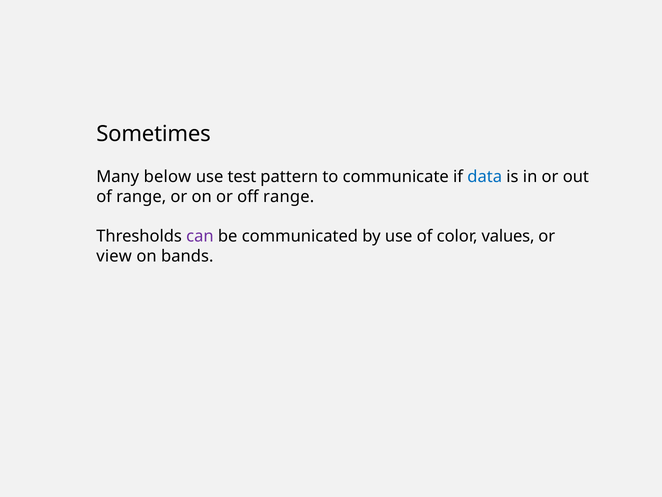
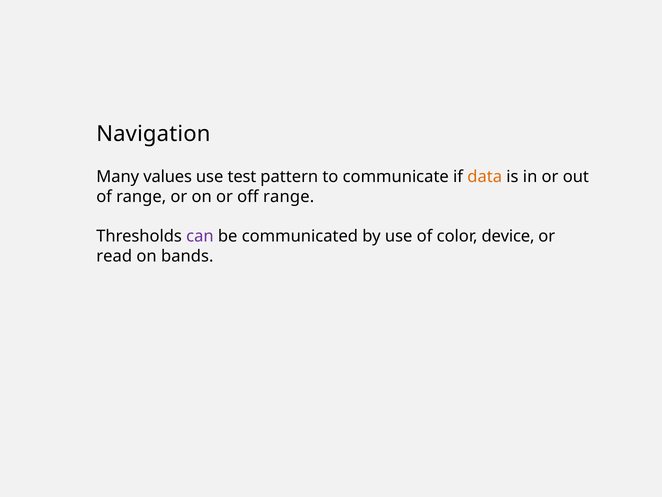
Sometimes: Sometimes -> Navigation
below: below -> values
data colour: blue -> orange
values: values -> device
view: view -> read
